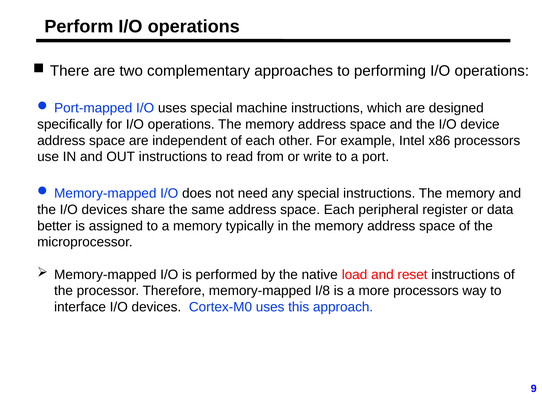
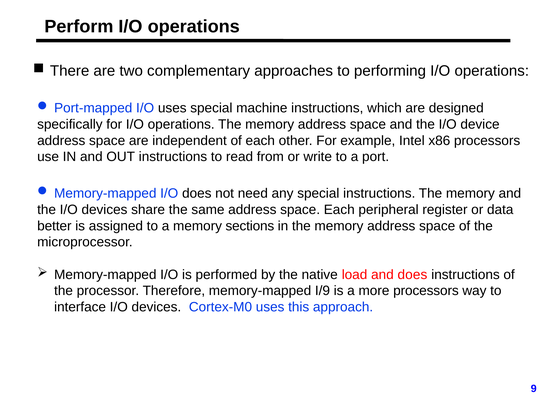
typically: typically -> sections
and reset: reset -> does
I/8: I/8 -> I/9
